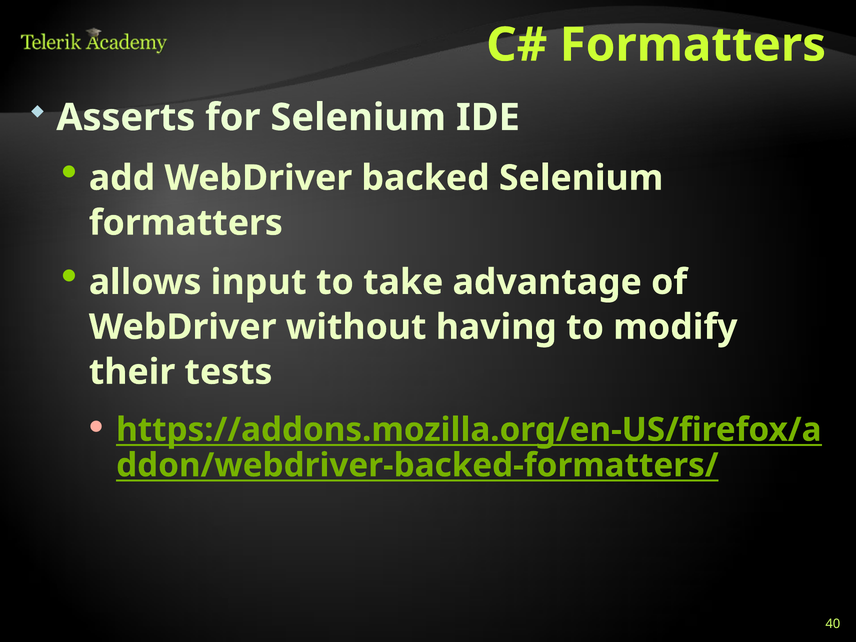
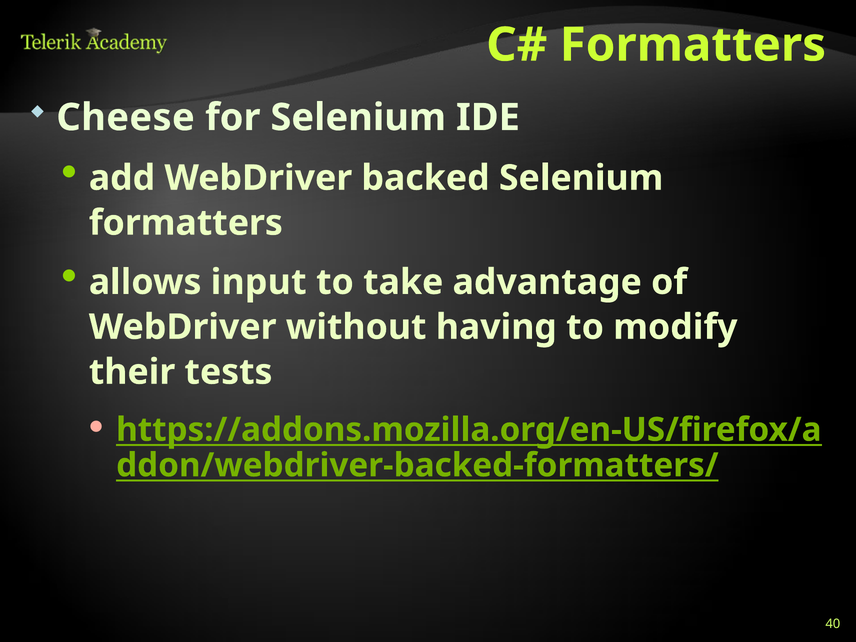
Asserts: Asserts -> Cheese
